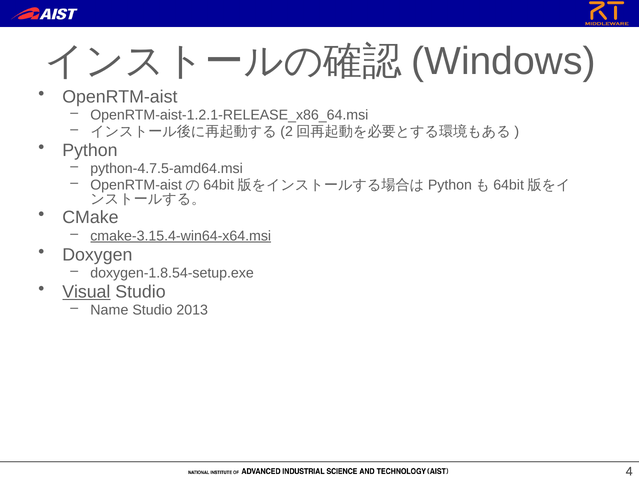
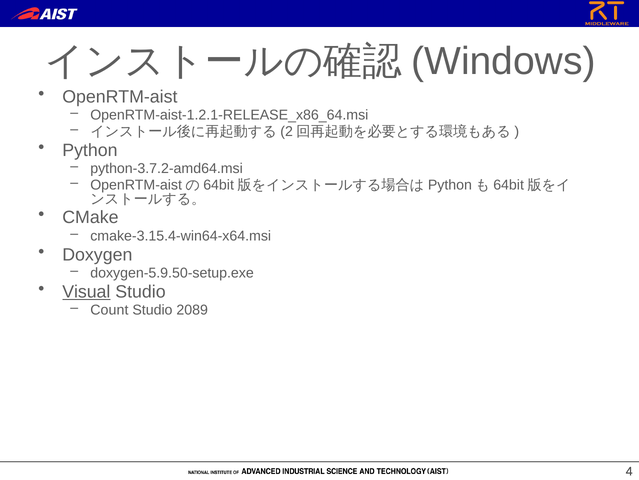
python-4.7.5-amd64.msi: python-4.7.5-amd64.msi -> python-3.7.2-amd64.msi
cmake-3.15.4-win64-x64.msi underline: present -> none
doxygen-1.8.54-setup.exe: doxygen-1.8.54-setup.exe -> doxygen-5.9.50-setup.exe
Name: Name -> Count
2013: 2013 -> 2089
